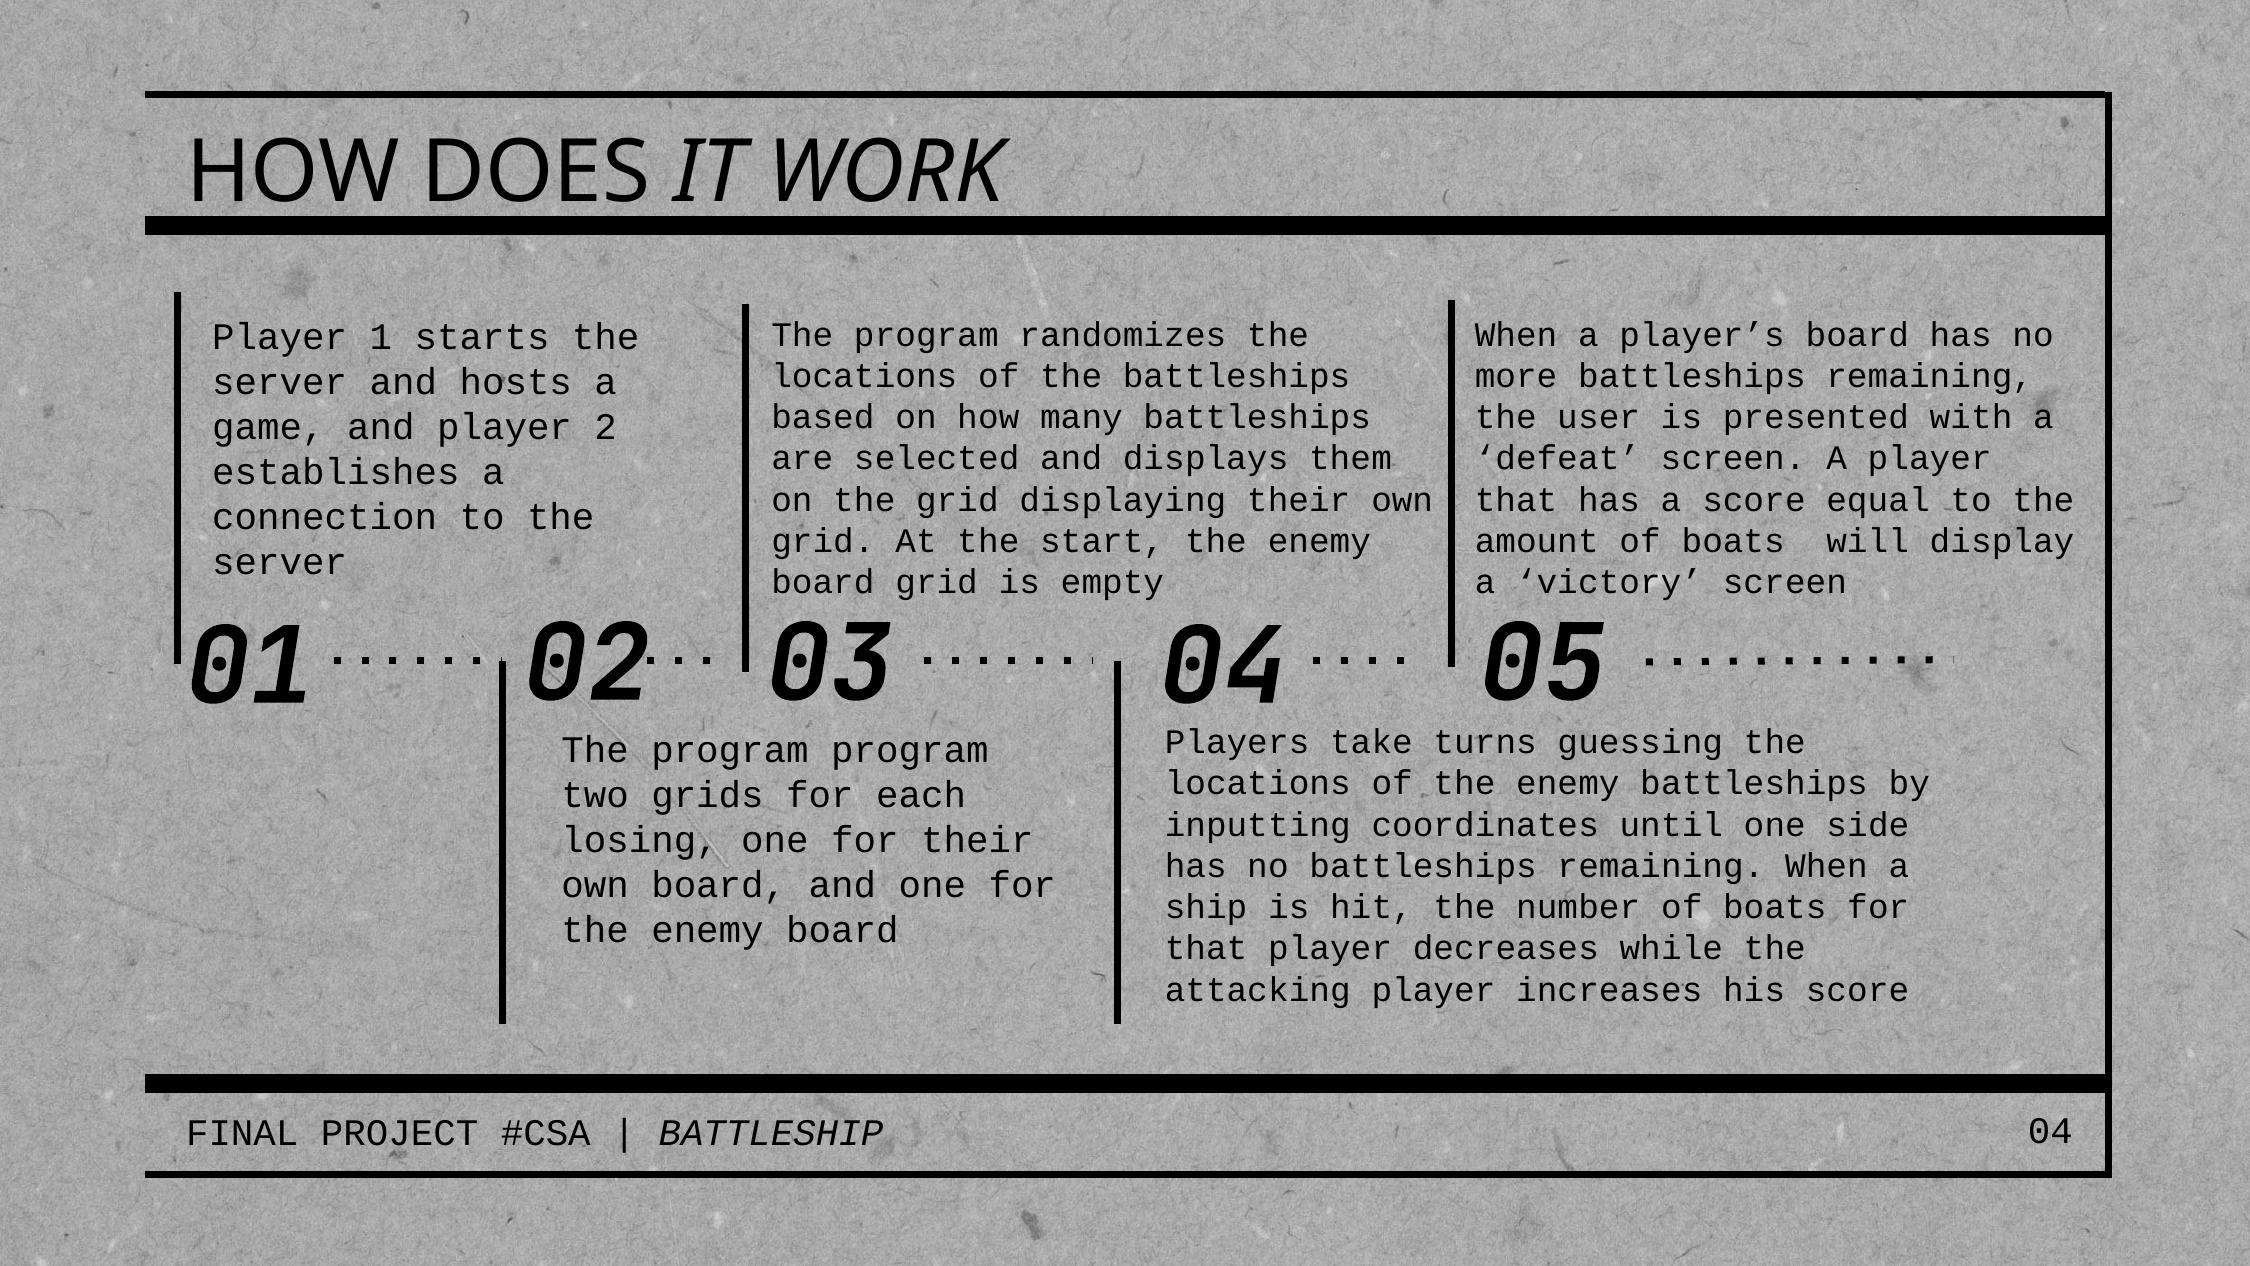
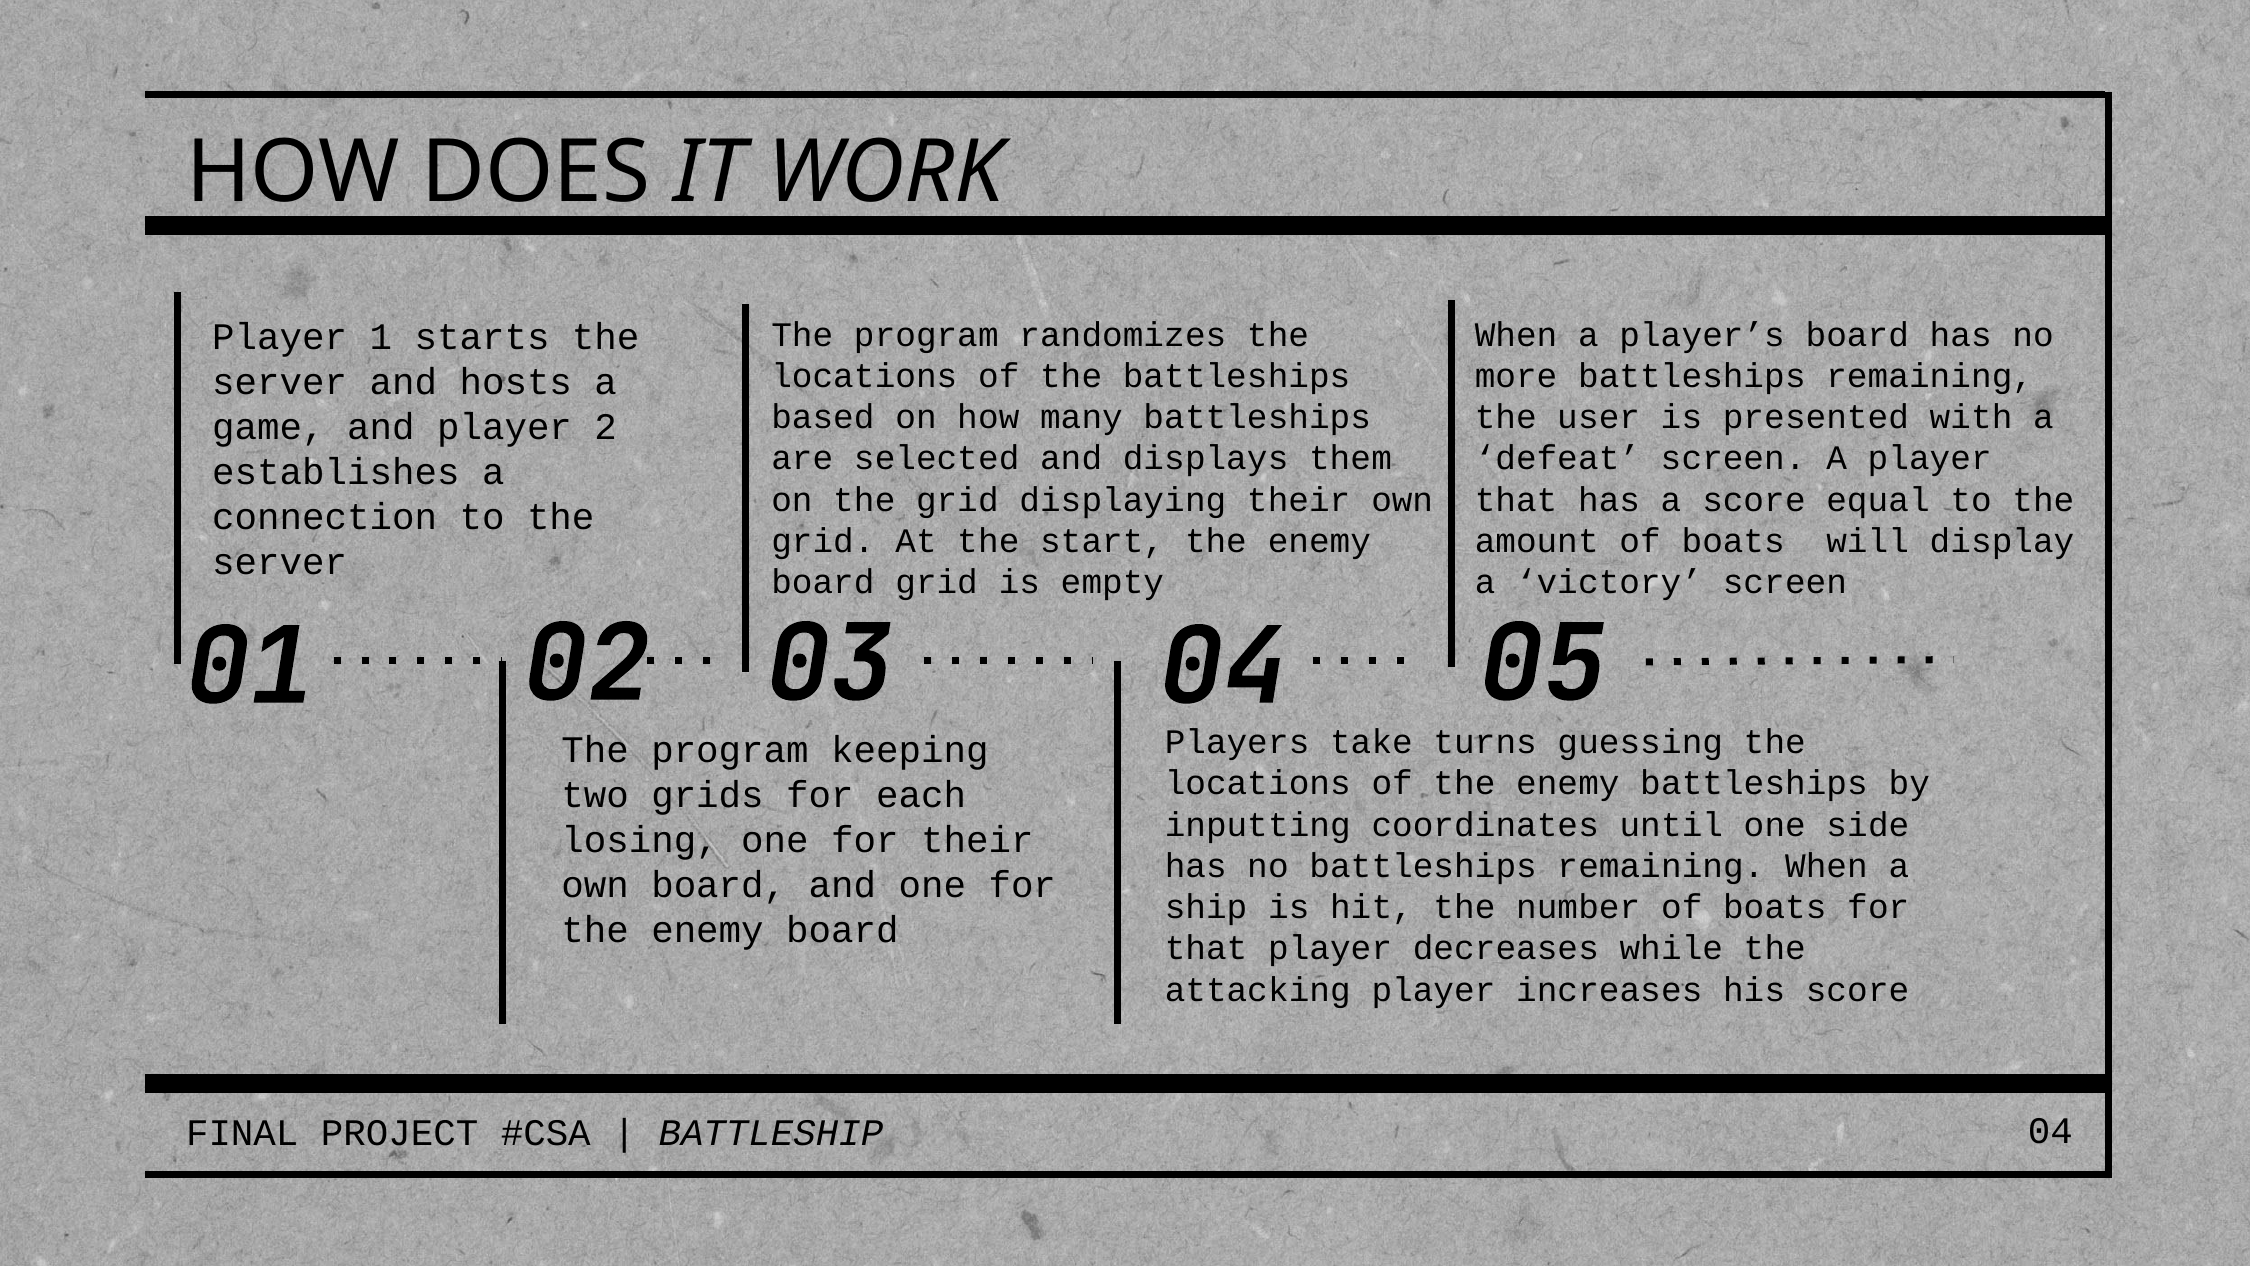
program program: program -> keeping
